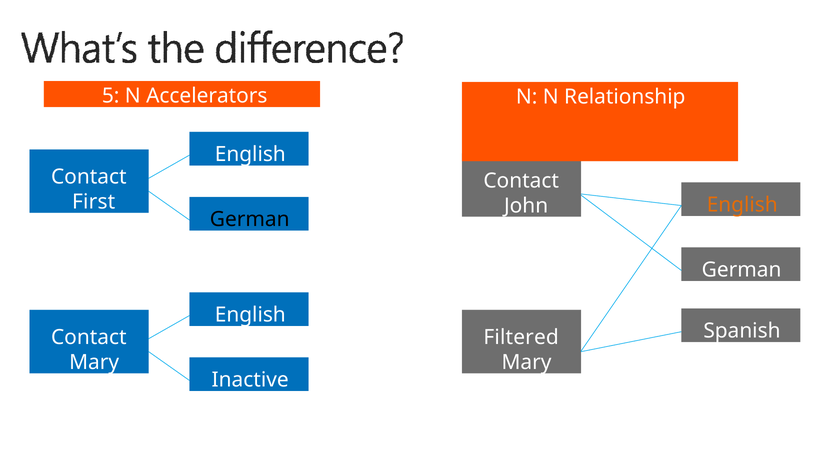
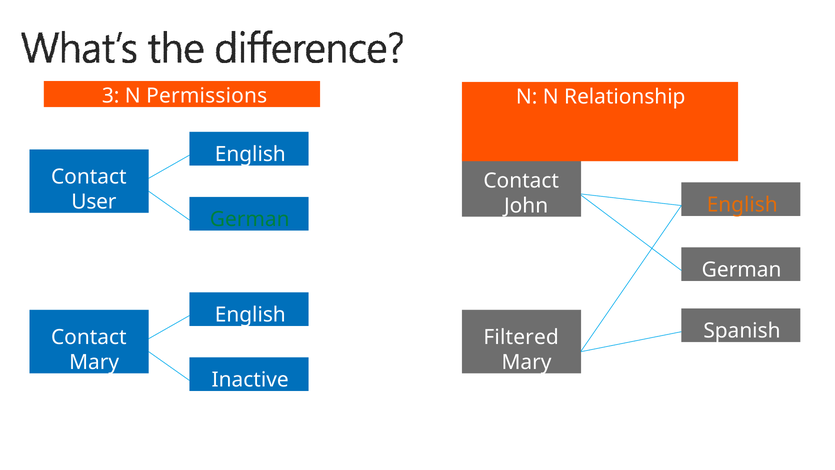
5: 5 -> 3
Accelerators: Accelerators -> Permissions
First: First -> User
German at (250, 219) colour: black -> green
